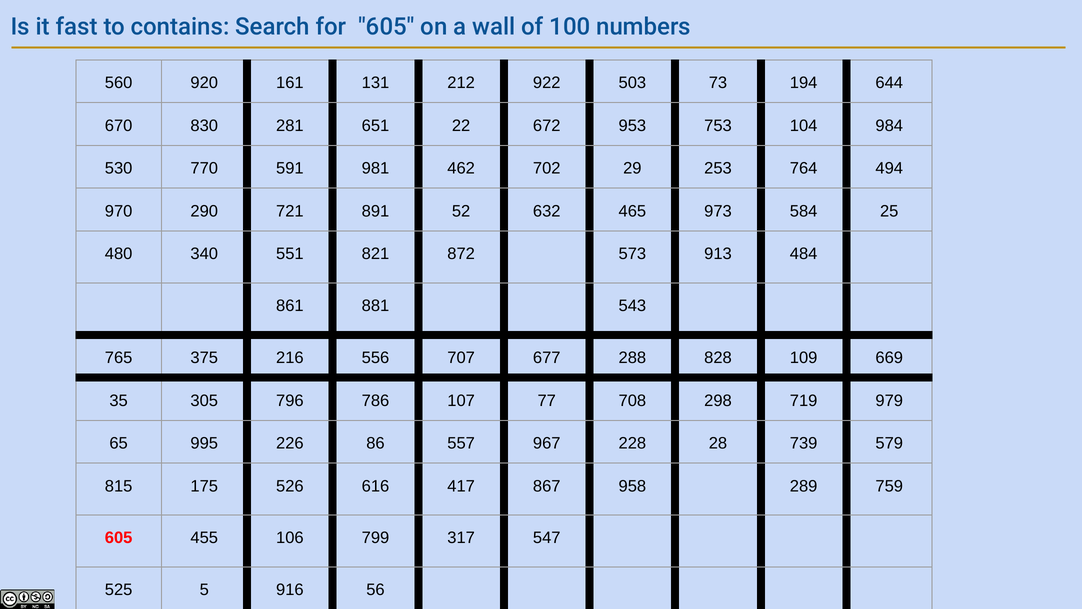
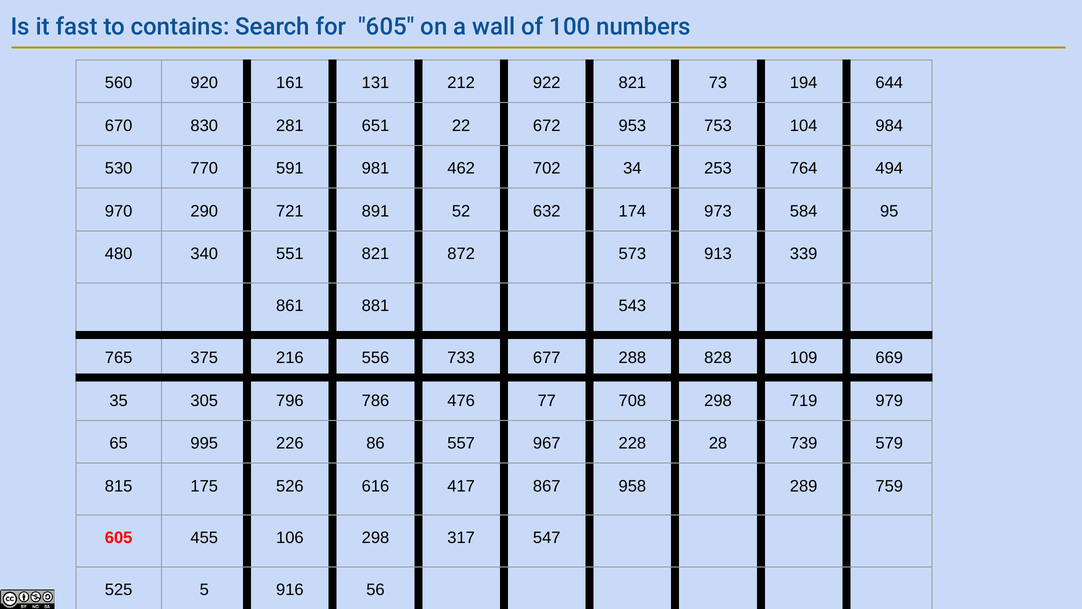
922 503: 503 -> 821
29: 29 -> 34
465: 465 -> 174
25: 25 -> 95
484: 484 -> 339
707: 707 -> 733
107: 107 -> 476
106 799: 799 -> 298
